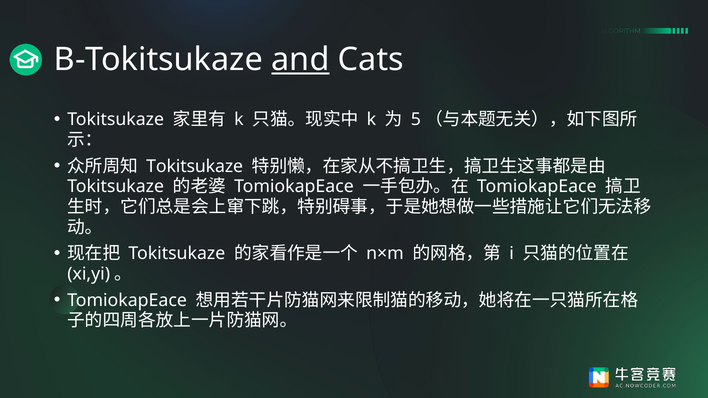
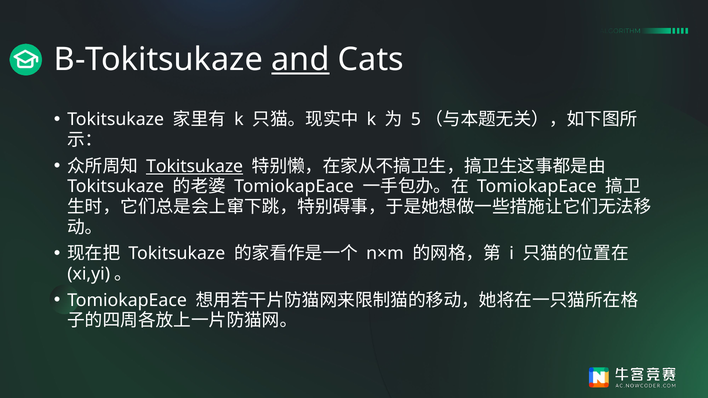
Tokitsukaze at (195, 166) underline: none -> present
